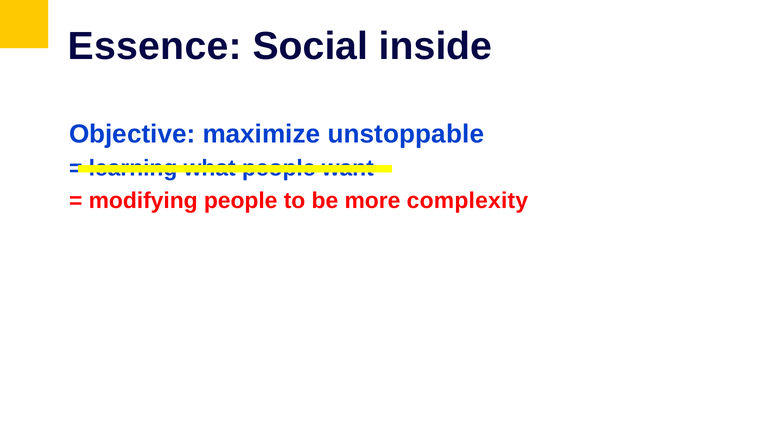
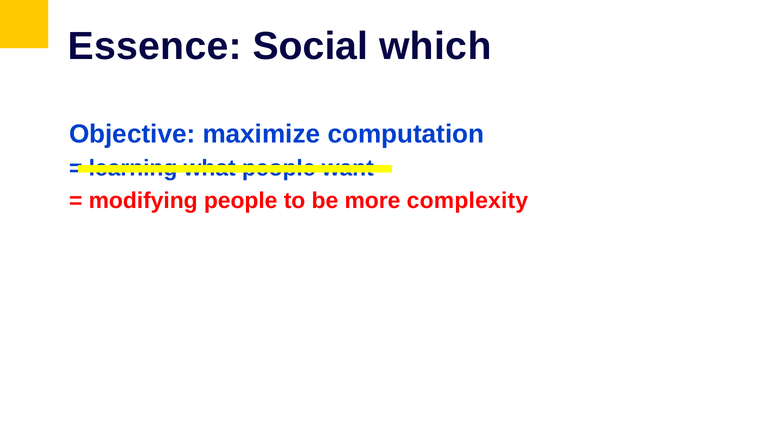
inside: inside -> which
unstoppable: unstoppable -> computation
